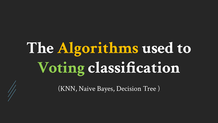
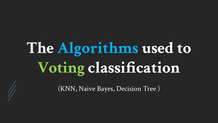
Algorithms colour: yellow -> light blue
